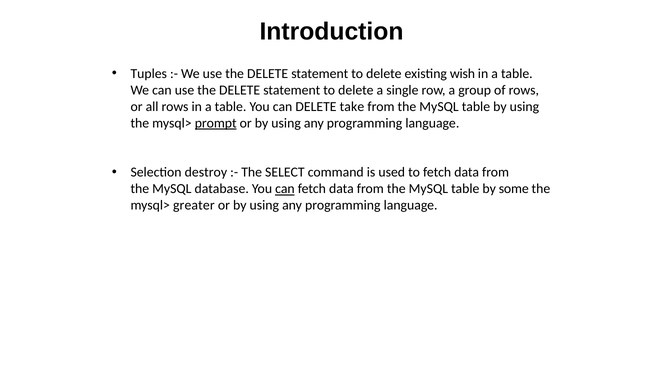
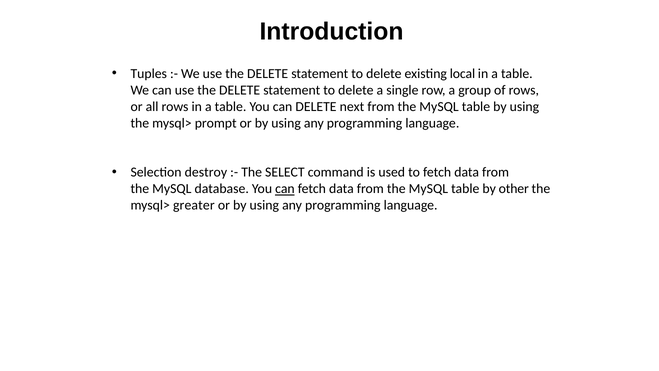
wish: wish -> local
take: take -> next
prompt underline: present -> none
some: some -> other
